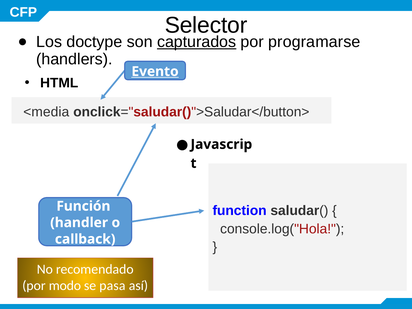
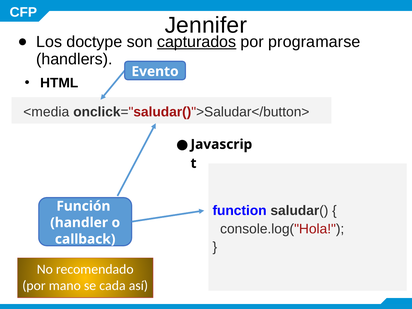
Selector: Selector -> Jennifer
Evento underline: present -> none
modo: modo -> mano
pasa: pasa -> cada
